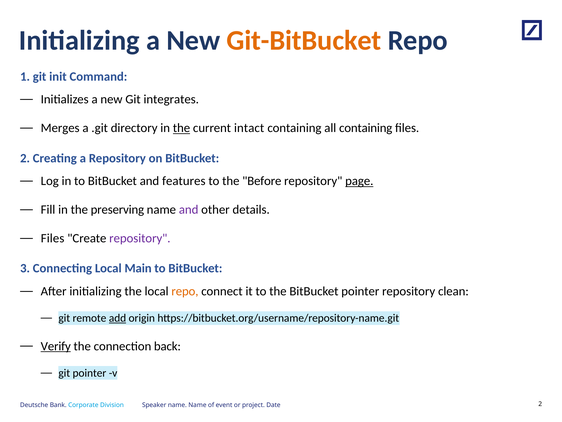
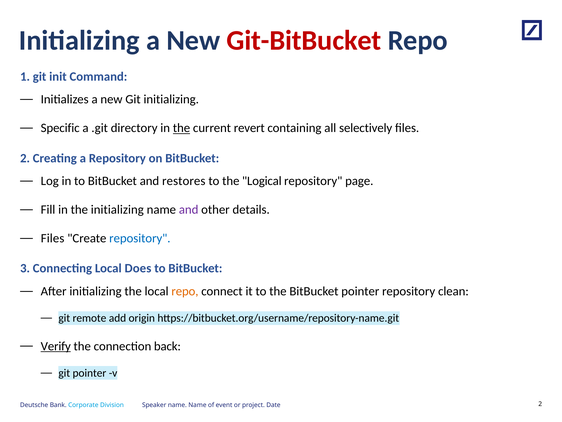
Git-BitBucket colour: orange -> red
Git integrates: integrates -> initializing
Merges: Merges -> Specific
intact: intact -> revert
all containing: containing -> selectively
features: features -> restores
Before: Before -> Logical
page underline: present -> none
the preserving: preserving -> initializing
repository at (140, 238) colour: purple -> blue
Main: Main -> Does
add underline: present -> none
